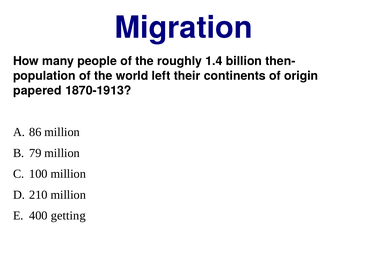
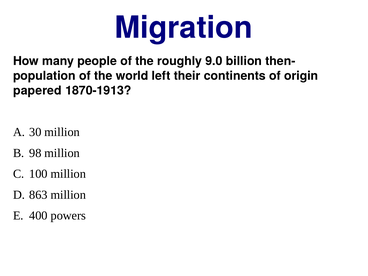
1.4: 1.4 -> 9.0
86: 86 -> 30
79: 79 -> 98
210: 210 -> 863
getting: getting -> powers
